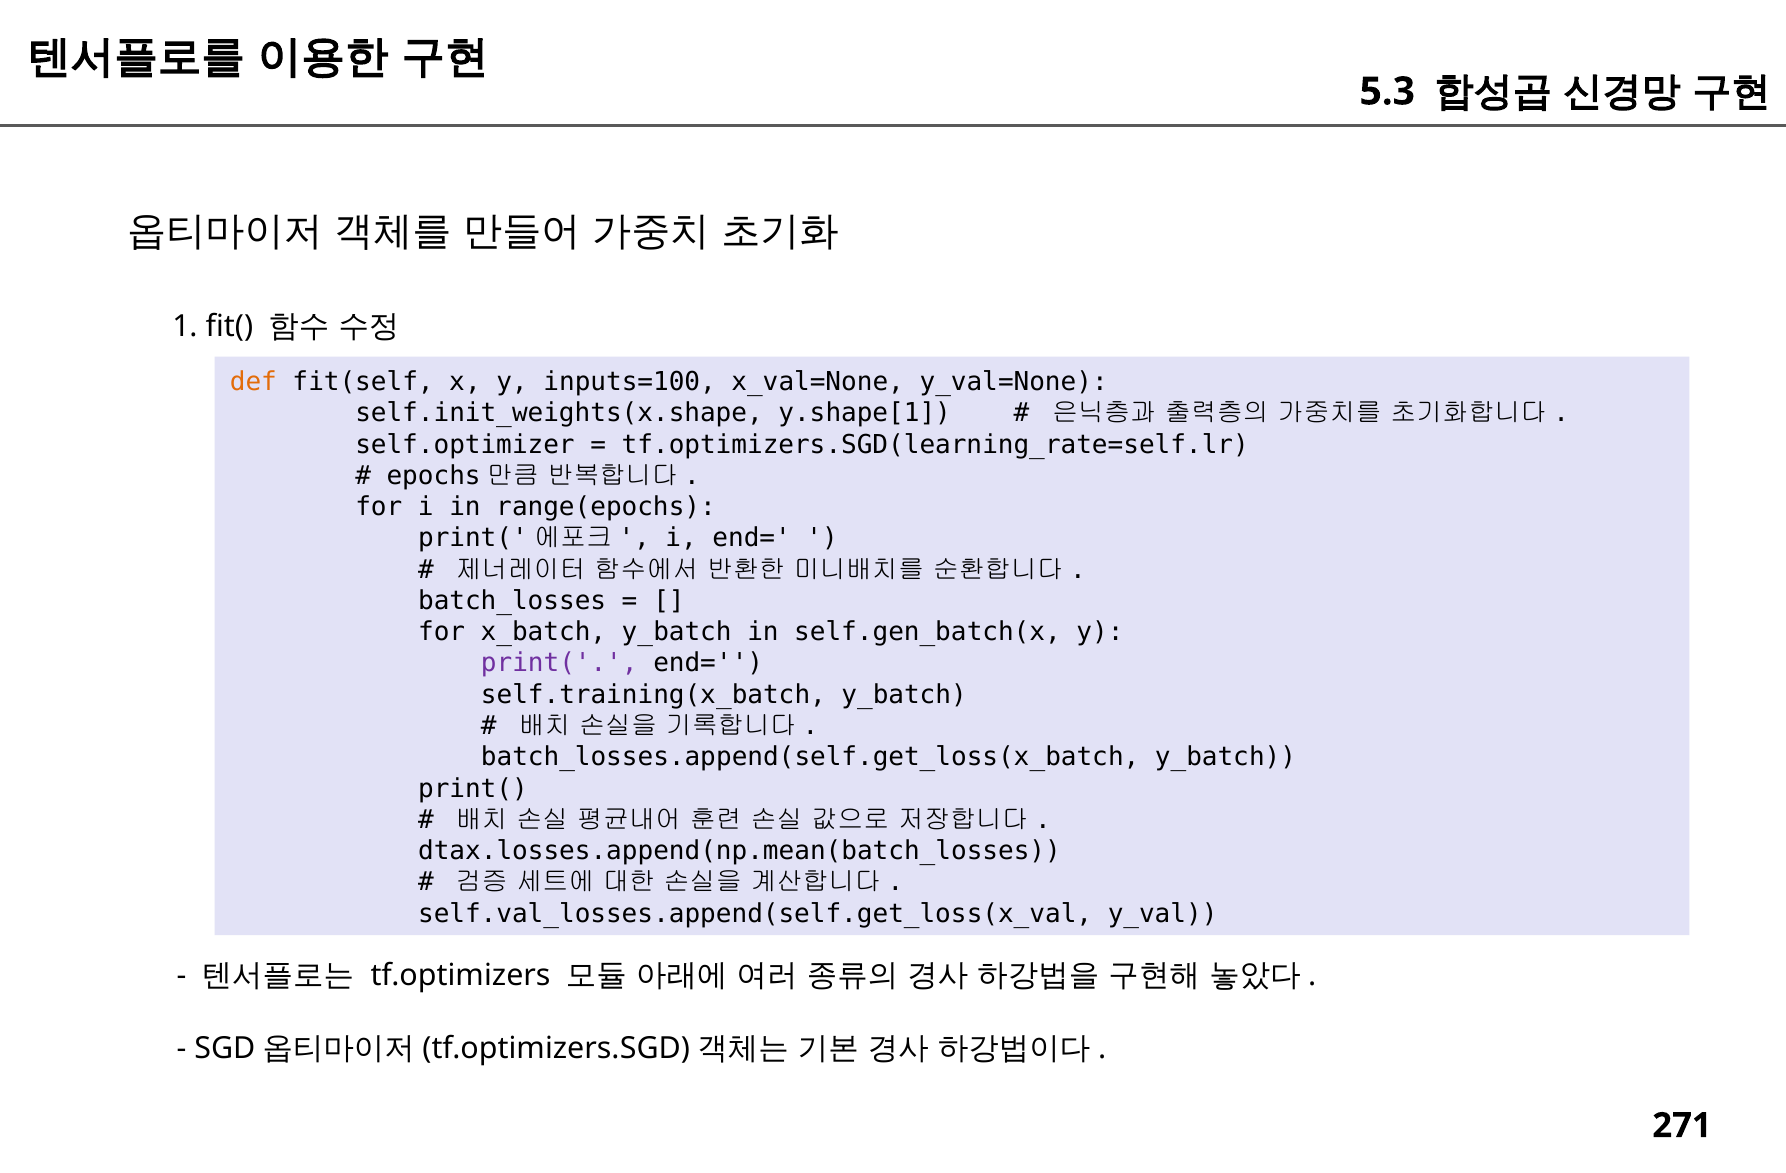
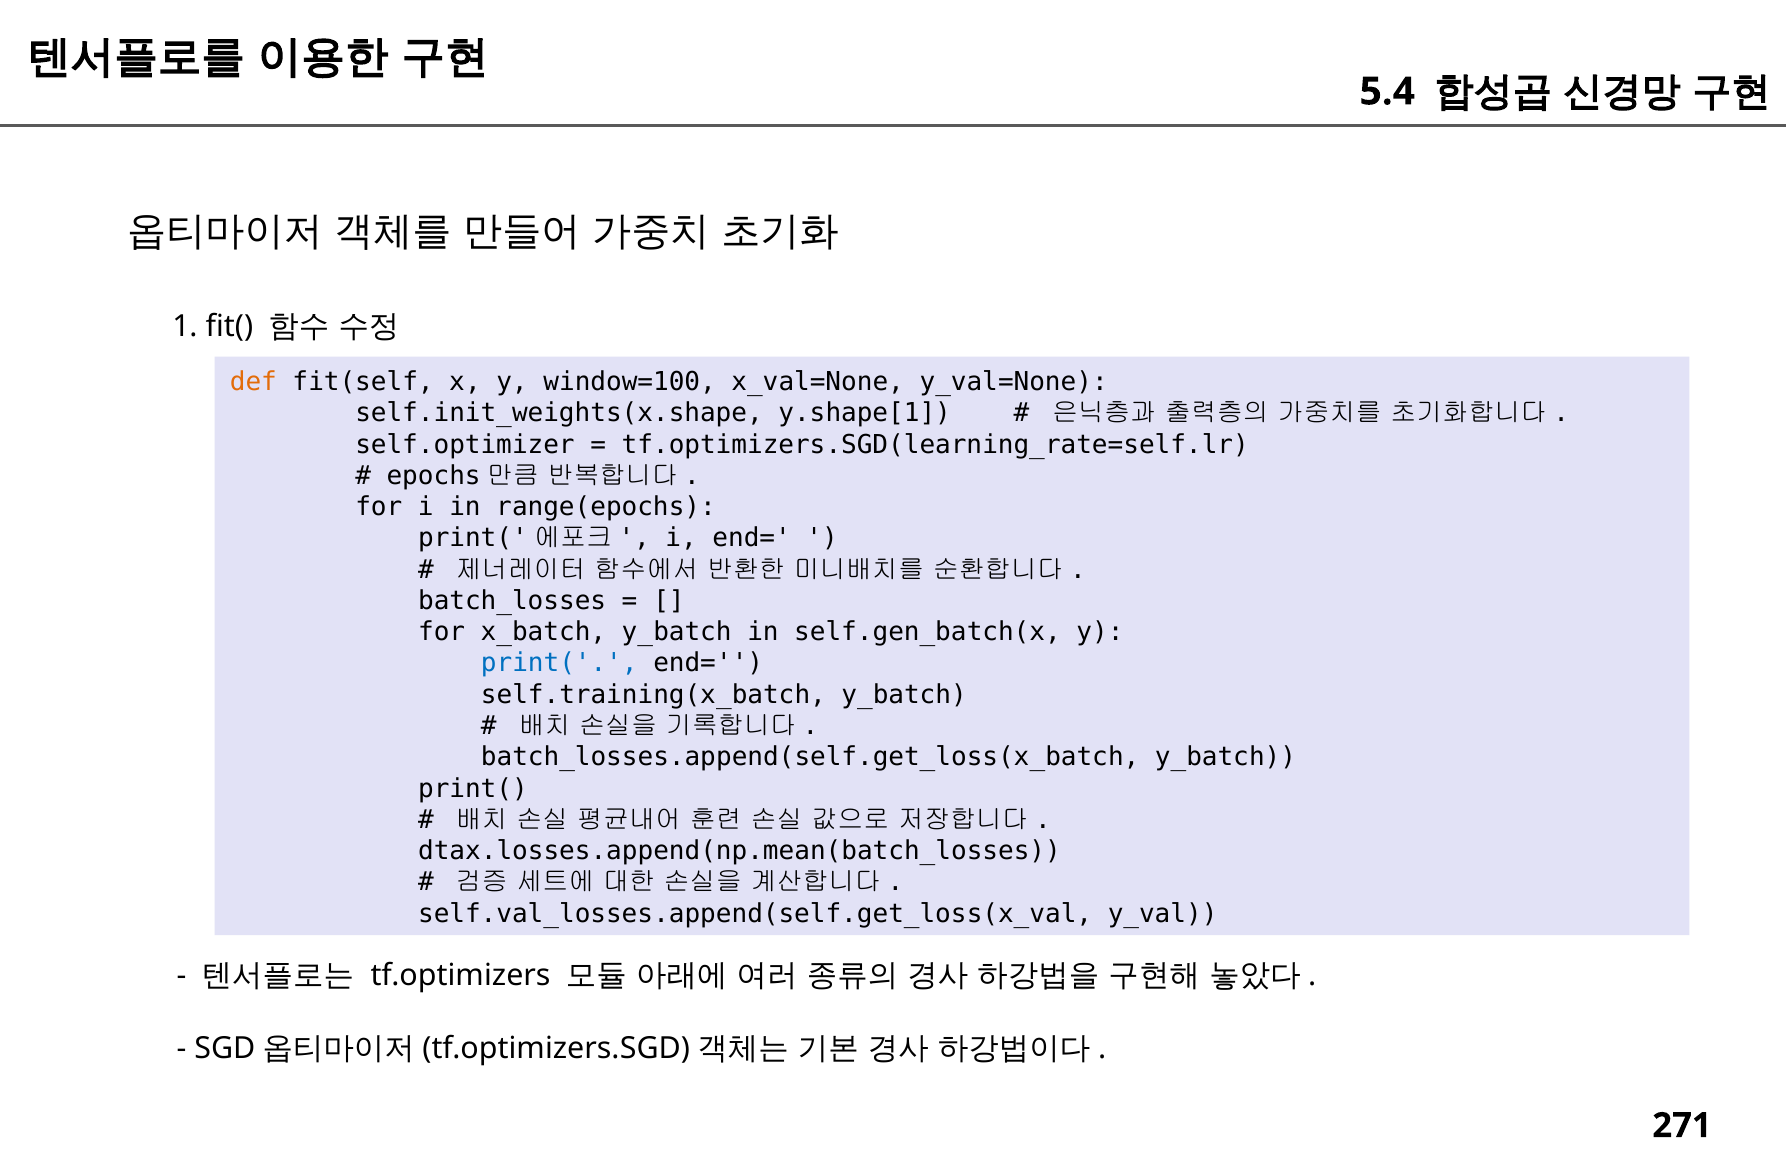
5.3: 5.3 -> 5.4
inputs=100: inputs=100 -> window=100
print( at (559, 663) colour: purple -> blue
